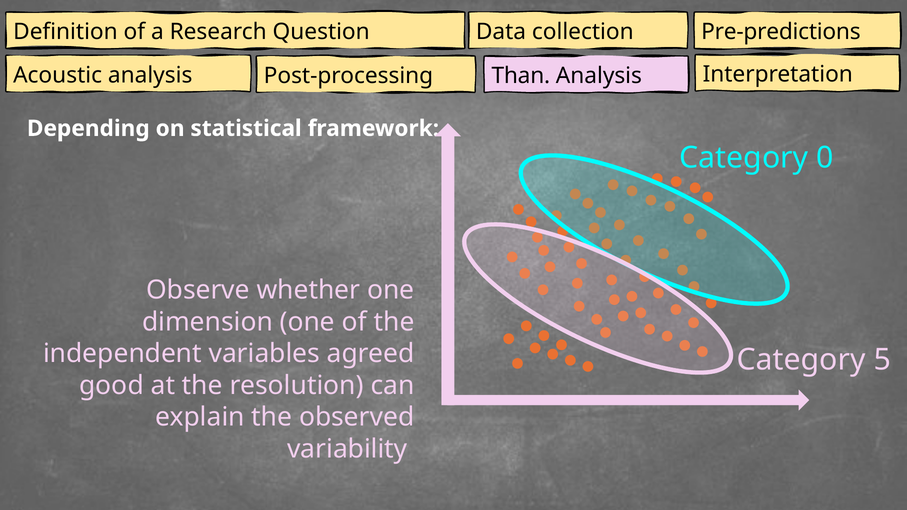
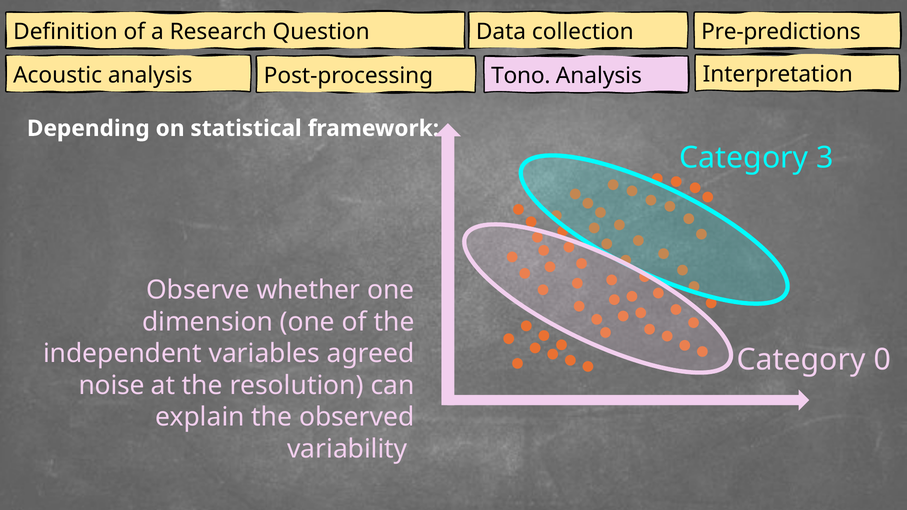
Than: Than -> Tono
0: 0 -> 3
5: 5 -> 0
good: good -> noise
